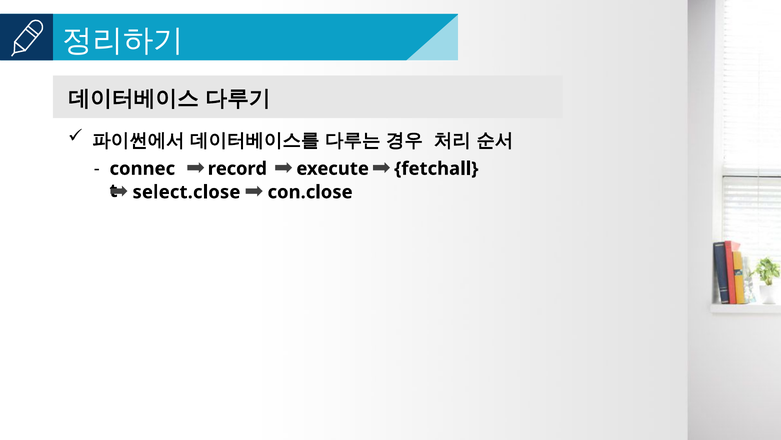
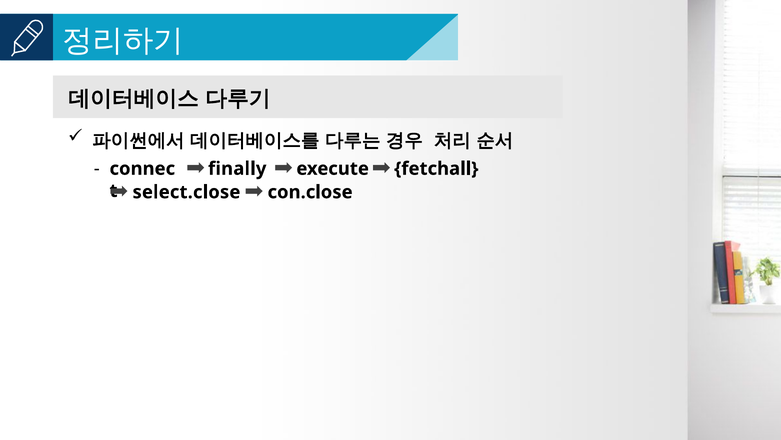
record: record -> finally
